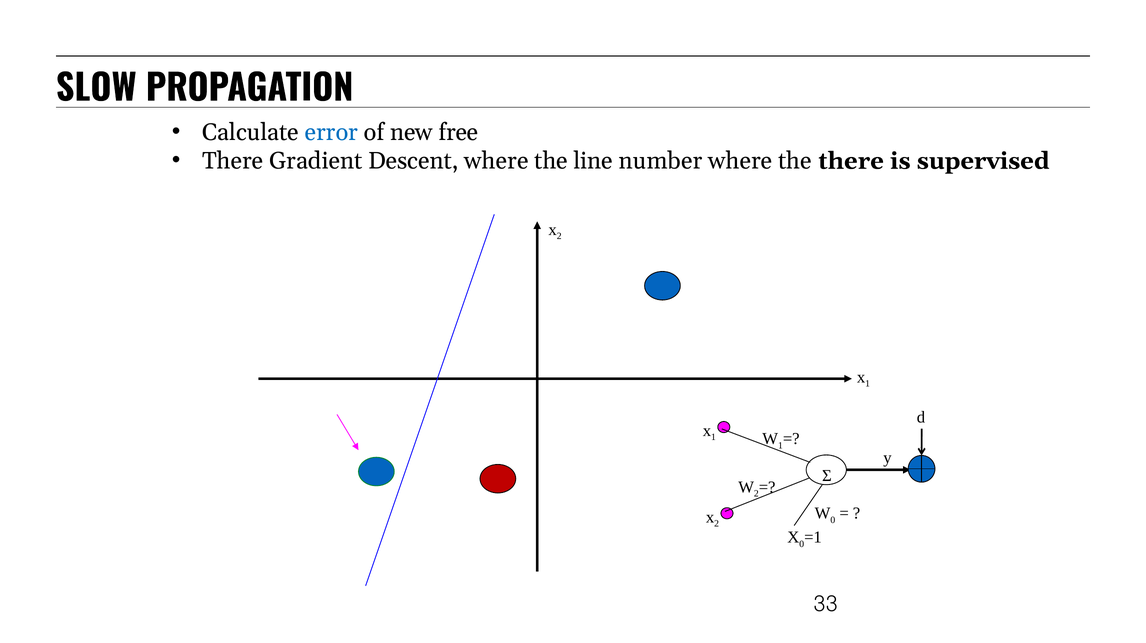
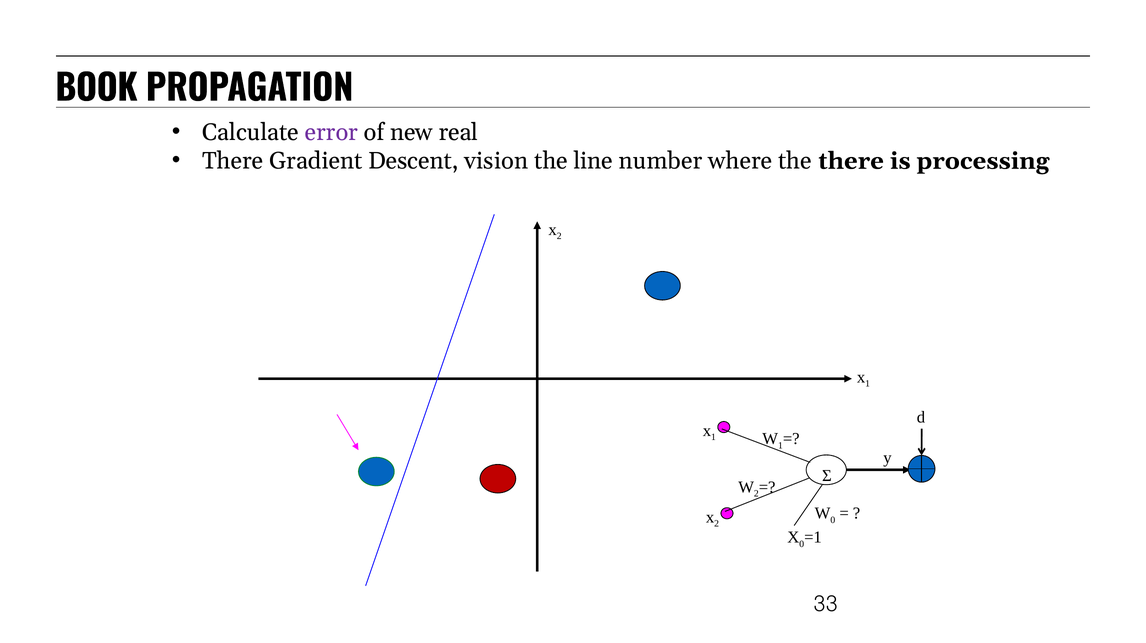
SLOW: SLOW -> BOOK
error colour: blue -> purple
free: free -> real
Descent where: where -> vision
supervised: supervised -> processing
